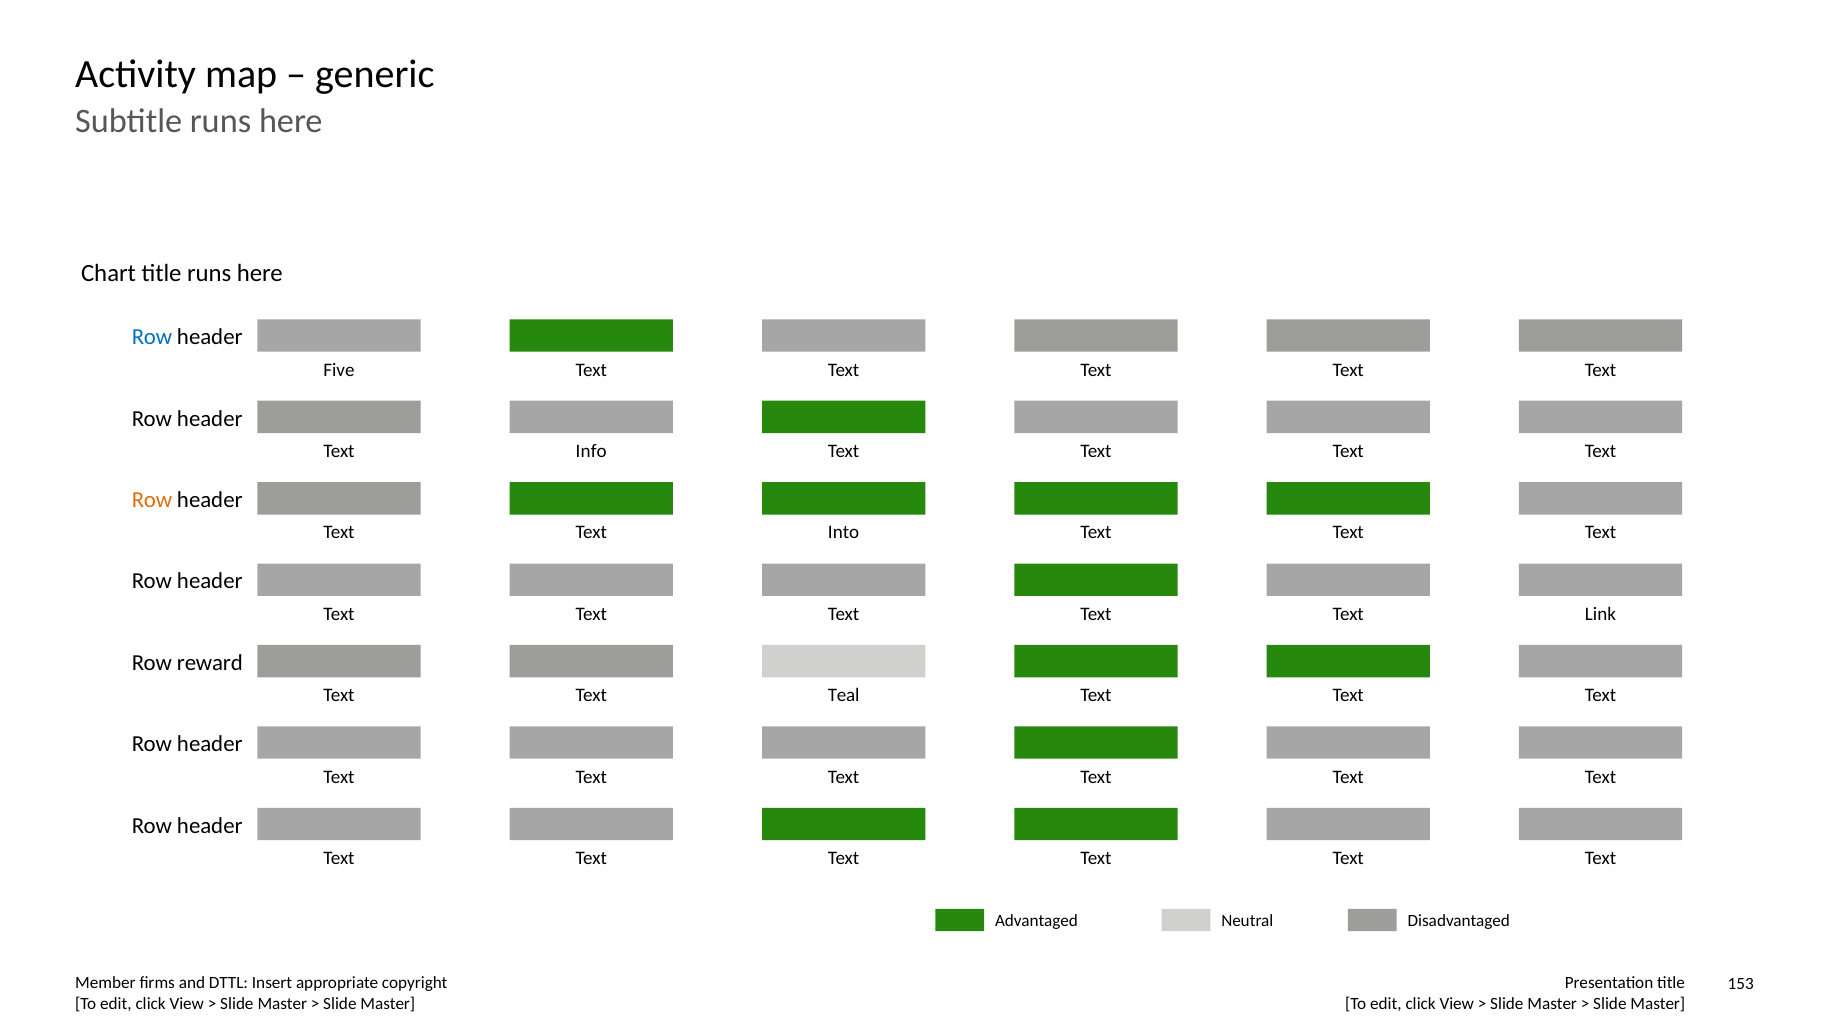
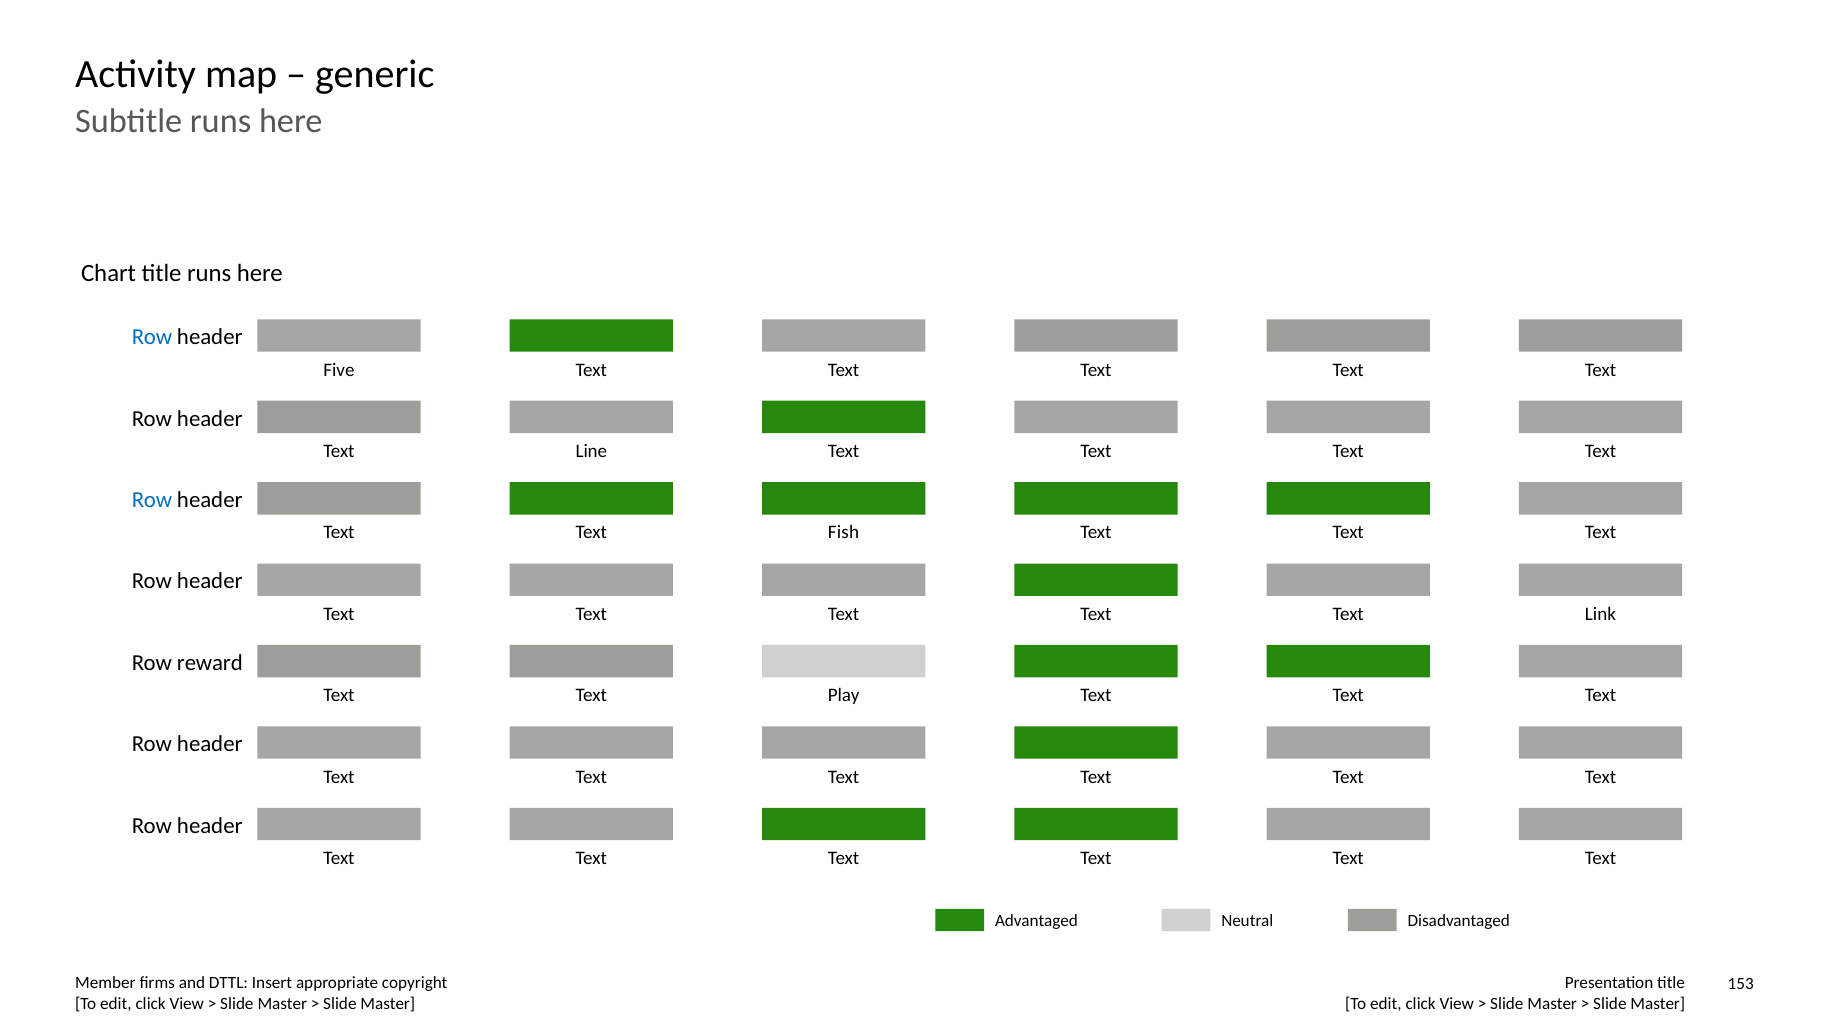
Info: Info -> Line
Row at (152, 500) colour: orange -> blue
Into: Into -> Fish
Teal: Teal -> Play
